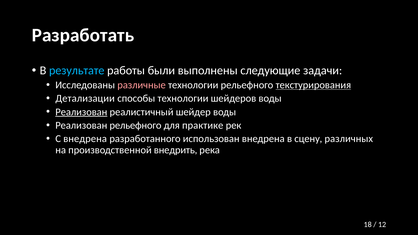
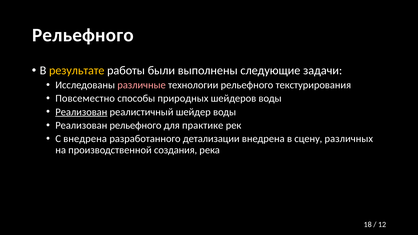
Разработать at (83, 35): Разработать -> Рельефного
результате colour: light blue -> yellow
текстурирования underline: present -> none
Детализации: Детализации -> Повсеместно
способы технологии: технологии -> природных
использован: использован -> детализации
внедрить: внедрить -> создания
